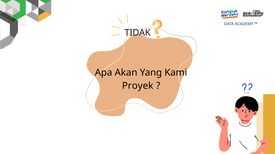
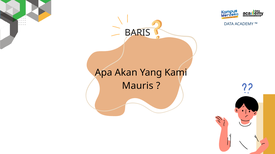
TIDAK: TIDAK -> BARIS
Proyek: Proyek -> Mauris
